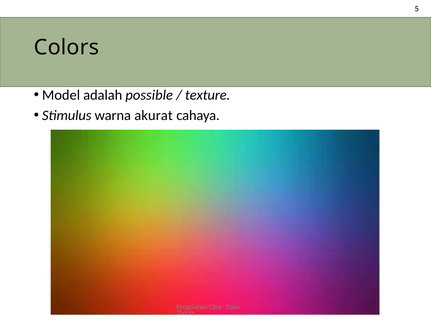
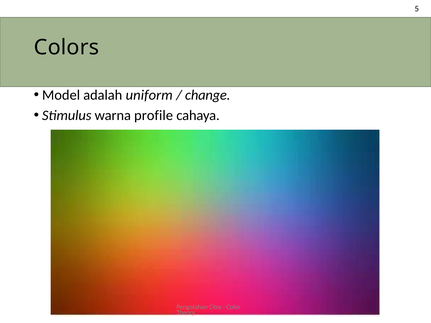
possible: possible -> uniform
texture: texture -> change
akurat: akurat -> profile
